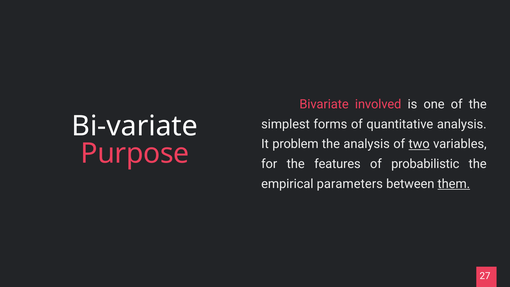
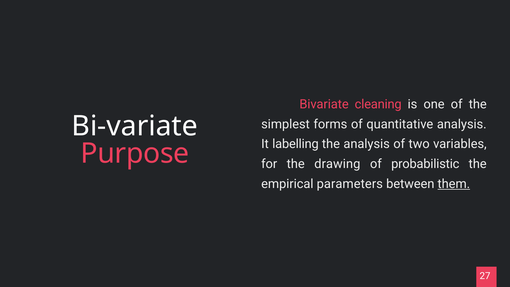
involved: involved -> cleaning
problem: problem -> labelling
two underline: present -> none
features: features -> drawing
